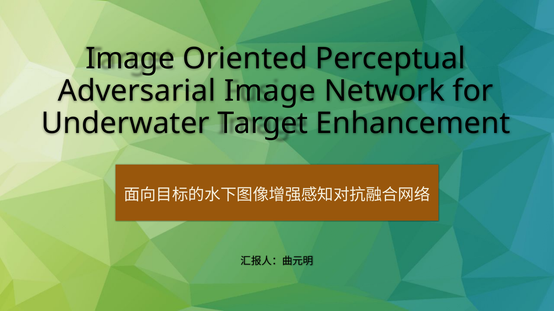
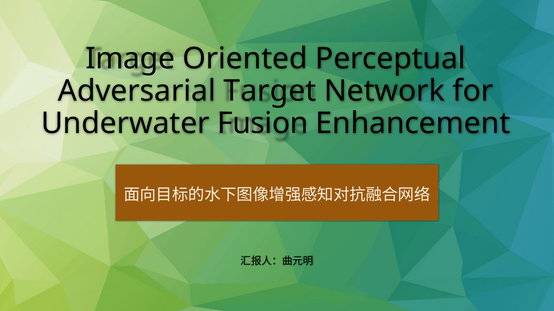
Adversarial Image: Image -> Target
Target: Target -> Fusion
